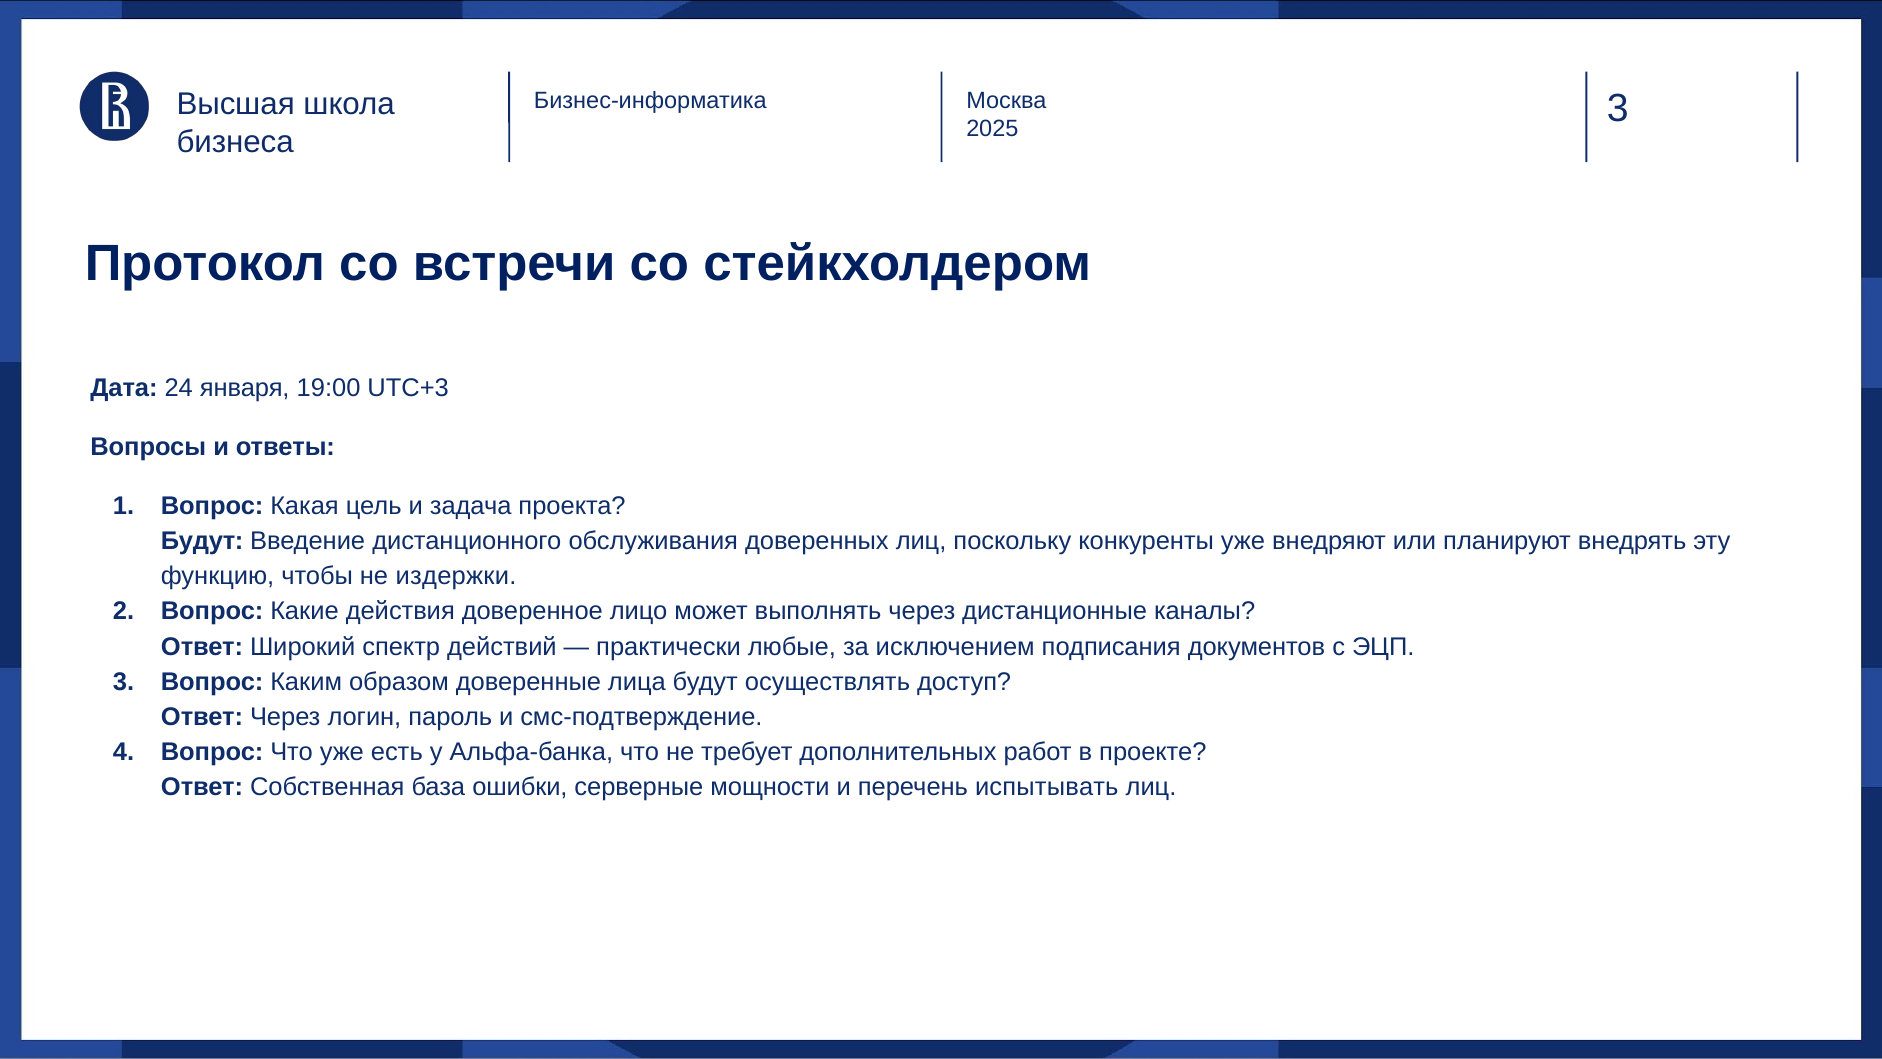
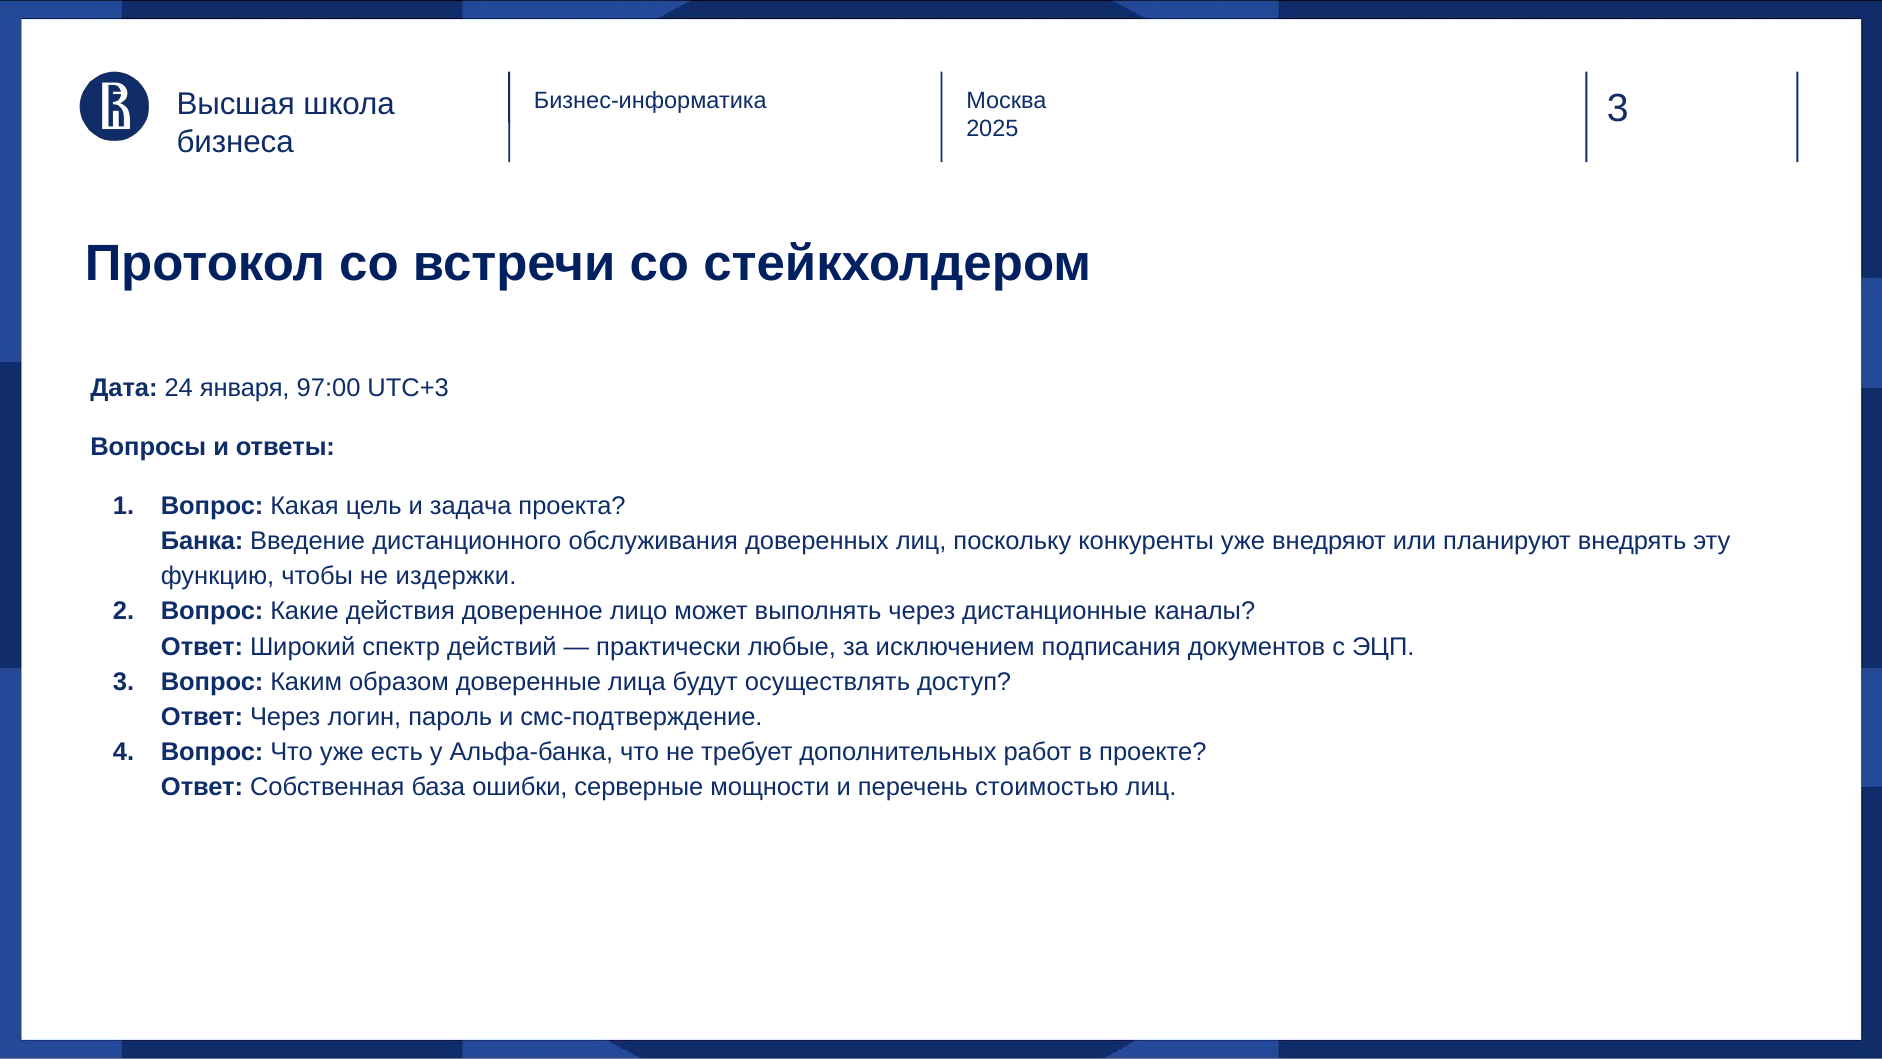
19:00: 19:00 -> 97:00
Будут at (202, 541): Будут -> Банка
испытывать: испытывать -> стоимостью
